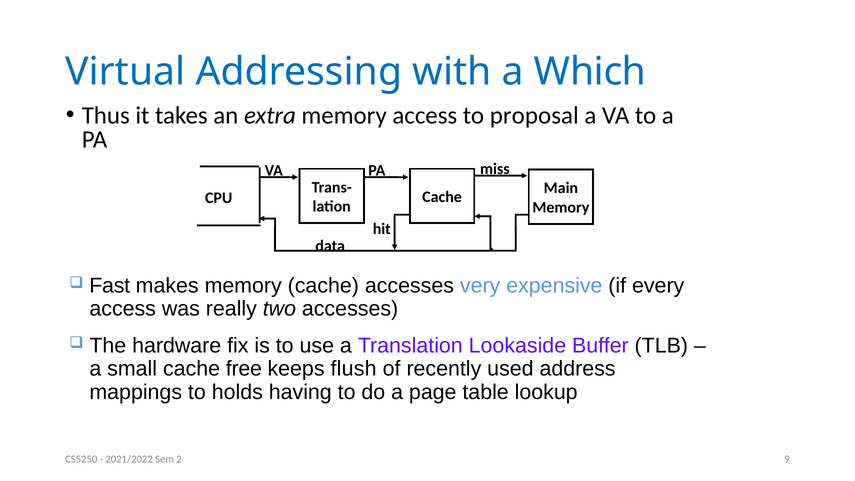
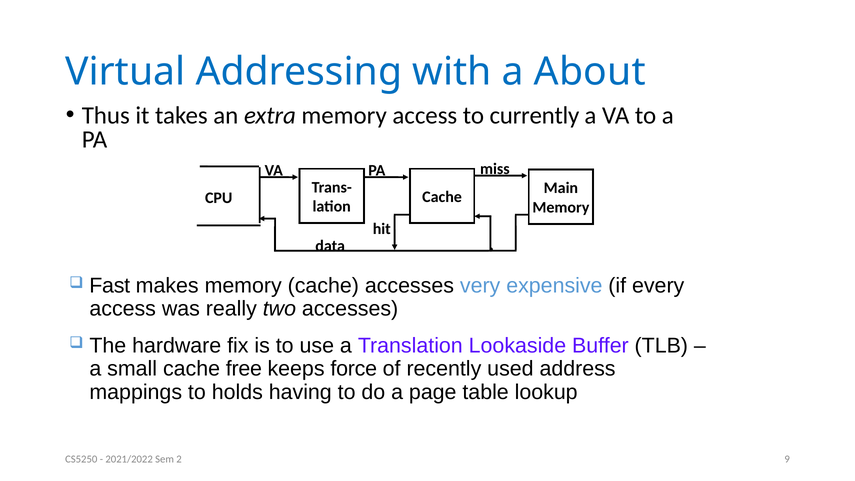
Which: Which -> About
proposal: proposal -> currently
flush: flush -> force
